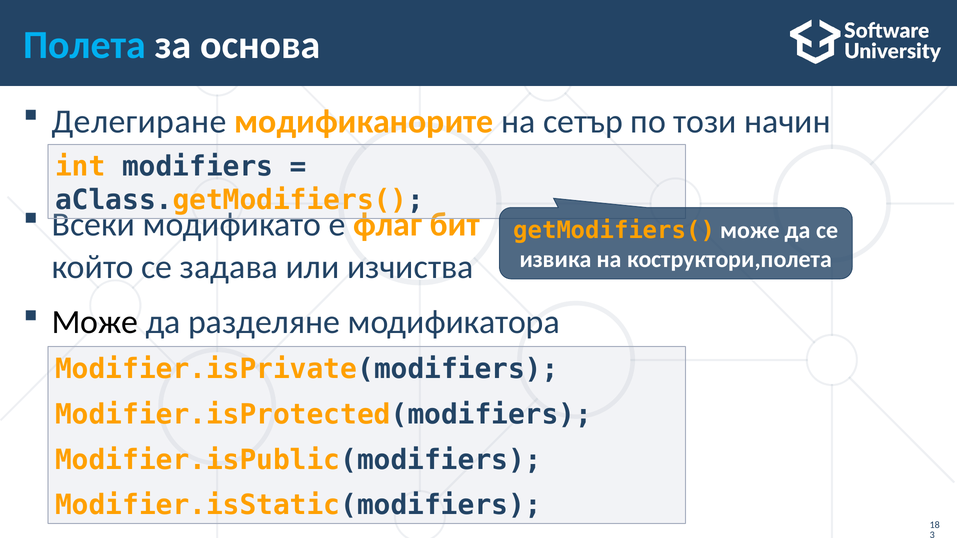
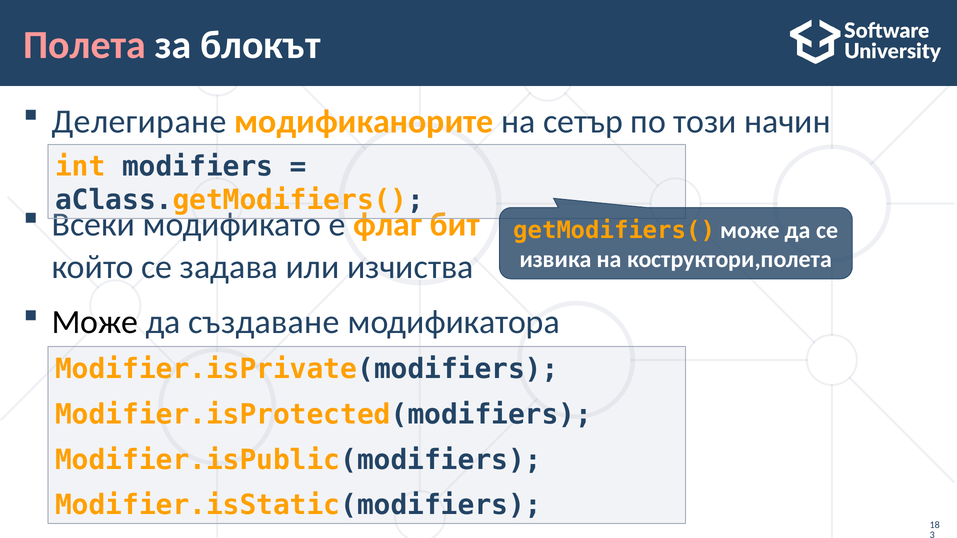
Полета colour: light blue -> pink
основа: основа -> блокът
разделяне: разделяне -> създаване
